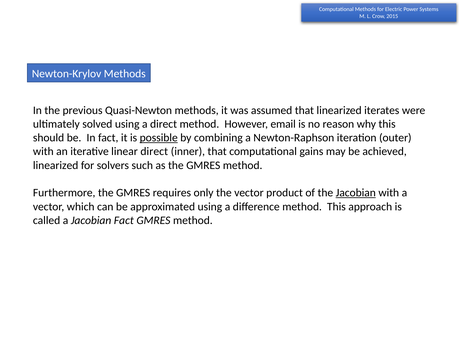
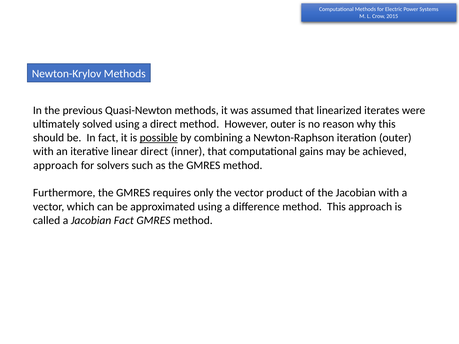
However email: email -> outer
linearized at (56, 165): linearized -> approach
Jacobian at (356, 193) underline: present -> none
